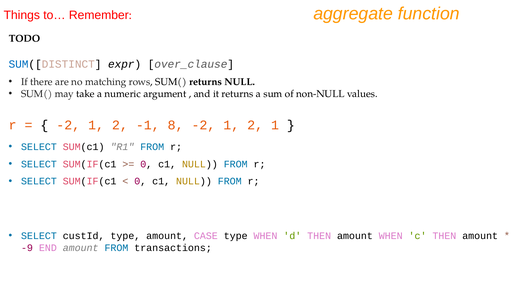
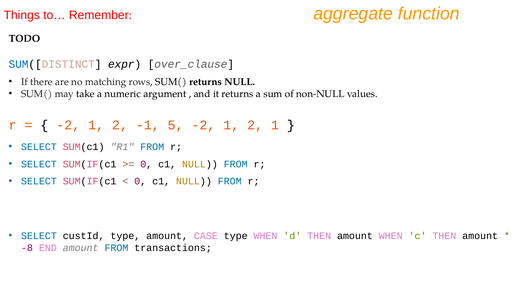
8: 8 -> 5
-9: -9 -> -8
